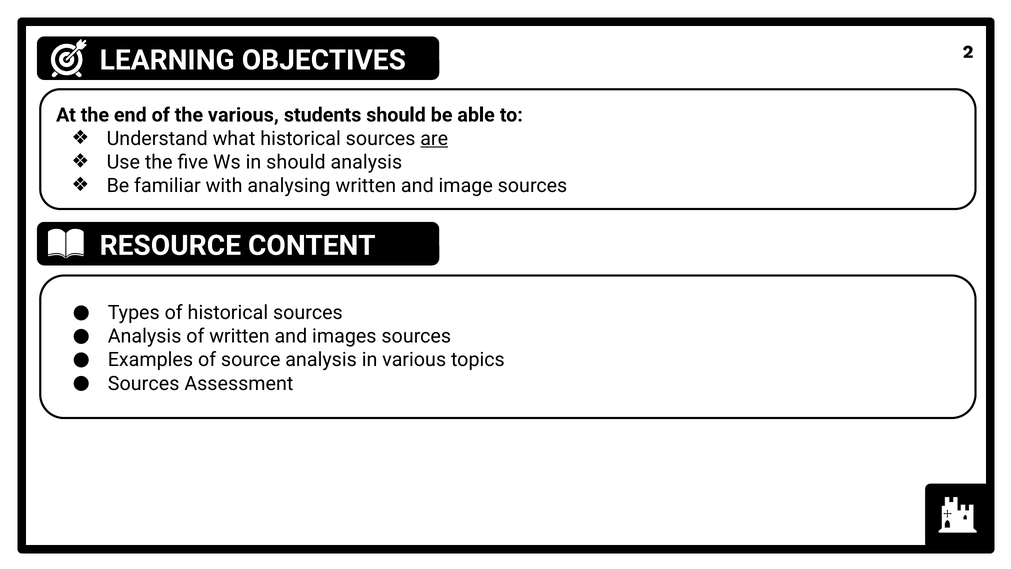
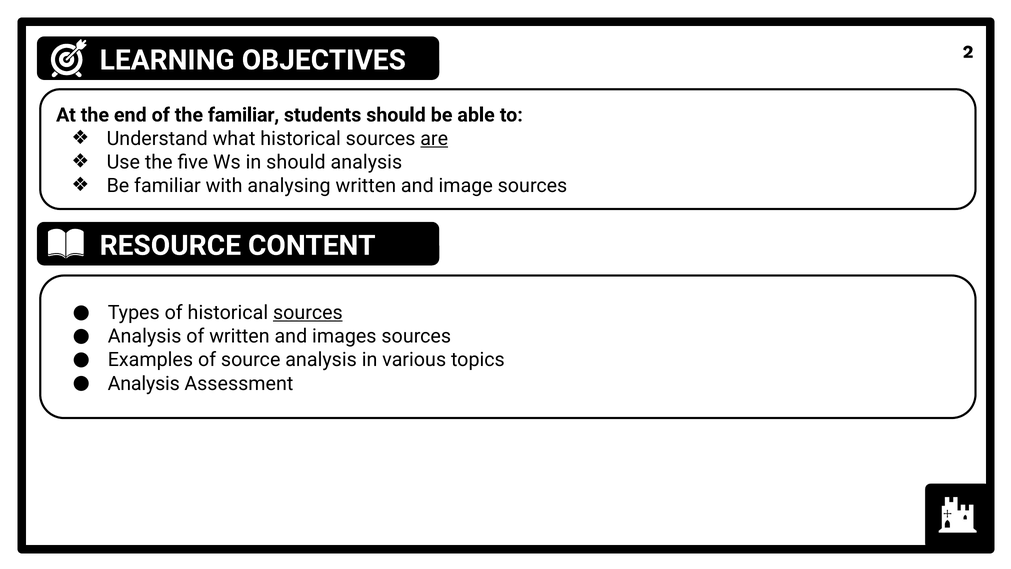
the various: various -> familiar
sources at (308, 313) underline: none -> present
Sources at (144, 383): Sources -> Analysis
